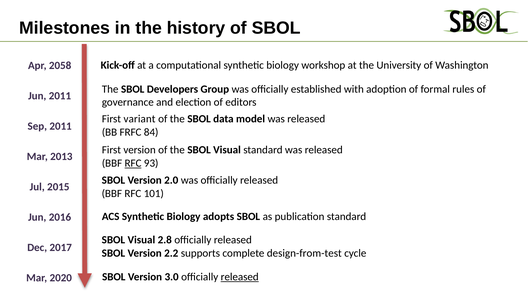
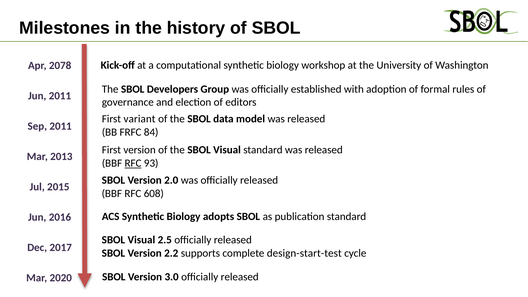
2058: 2058 -> 2078
101: 101 -> 608
2.8: 2.8 -> 2.5
design-from-test: design-from-test -> design-start-test
released at (240, 277) underline: present -> none
